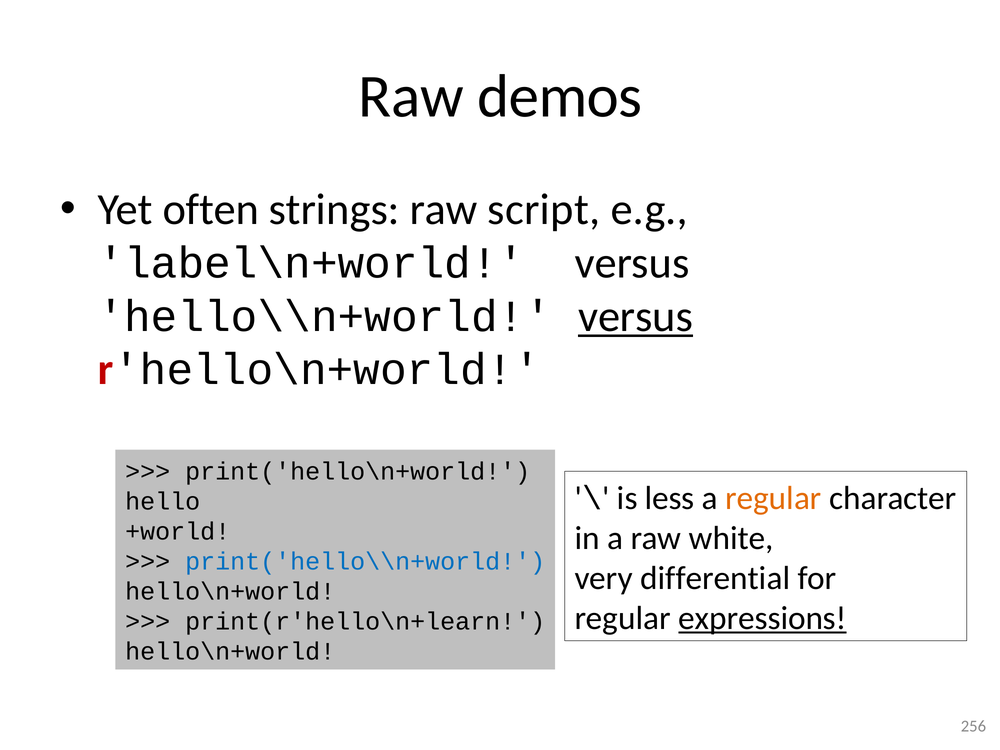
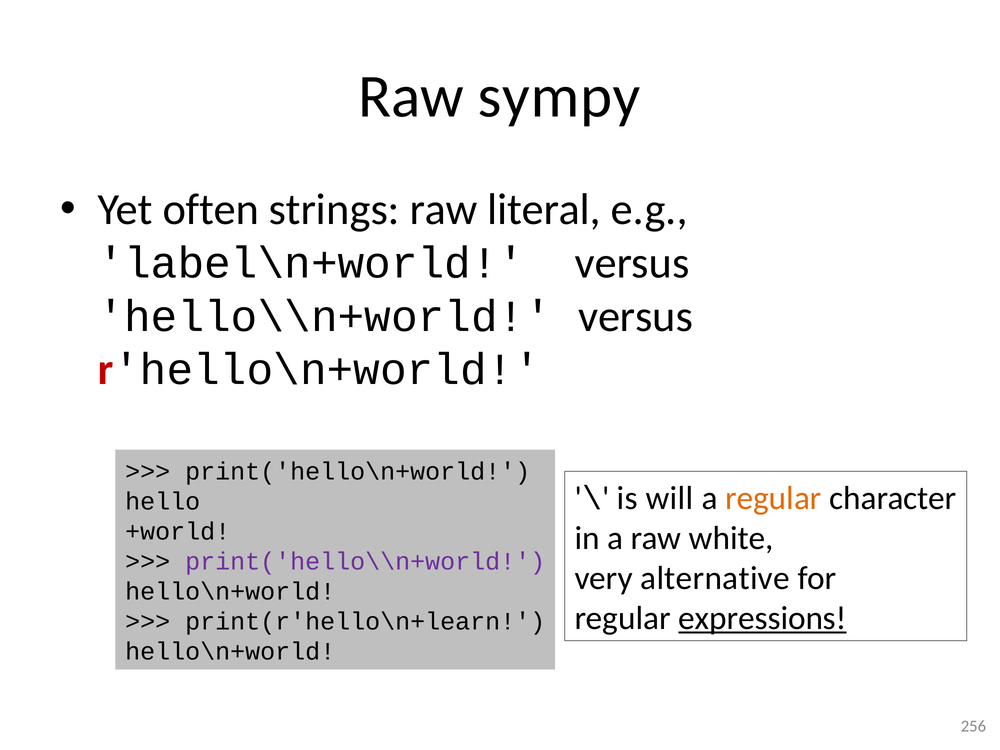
demos: demos -> sympy
script: script -> literal
versus at (636, 316) underline: present -> none
less: less -> will
print('hello\\n+world colour: blue -> purple
differential: differential -> alternative
